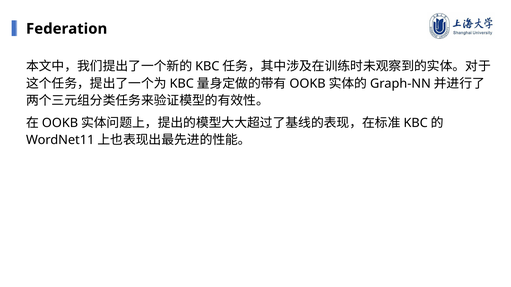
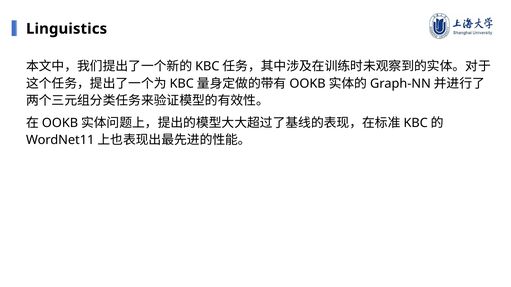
Federation: Federation -> Linguistics
